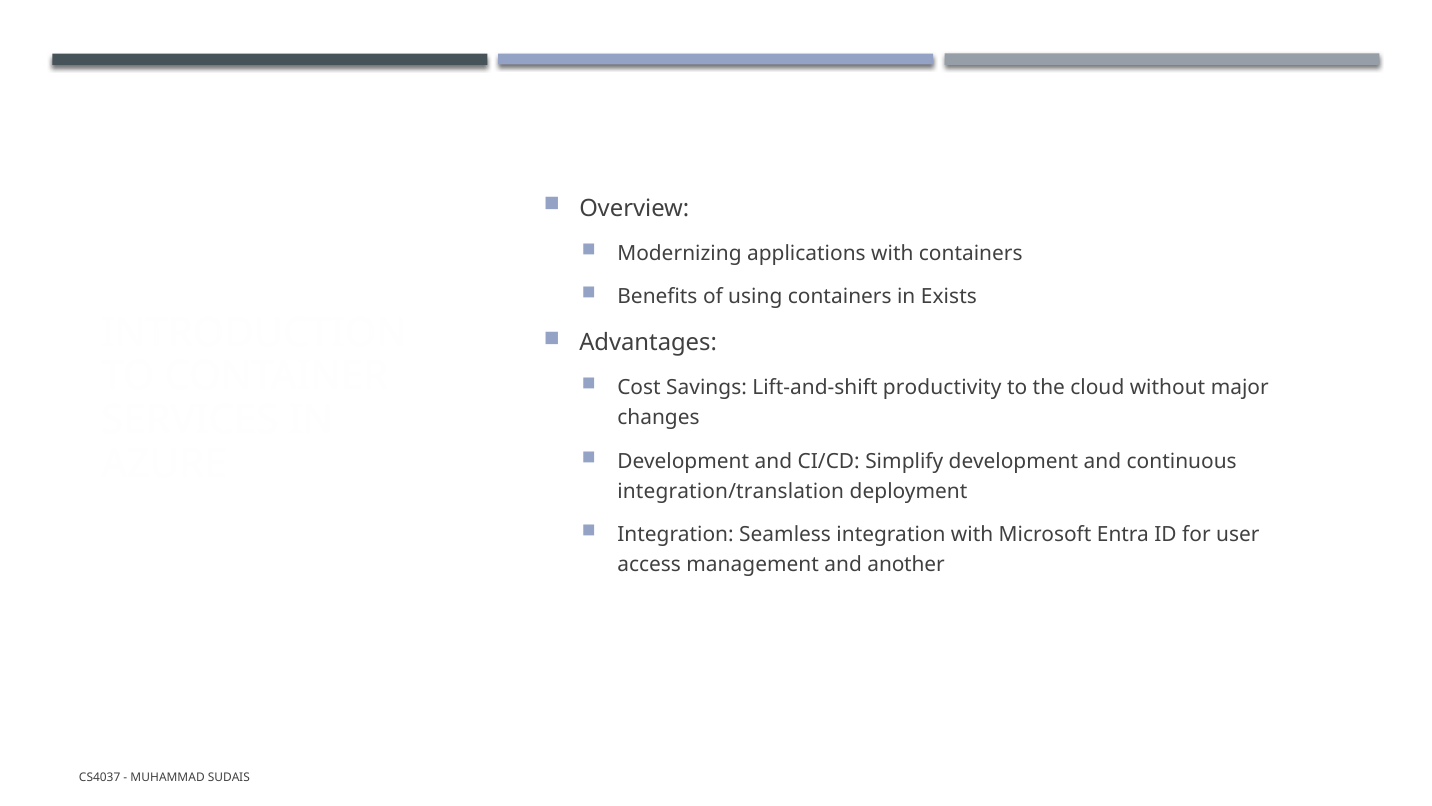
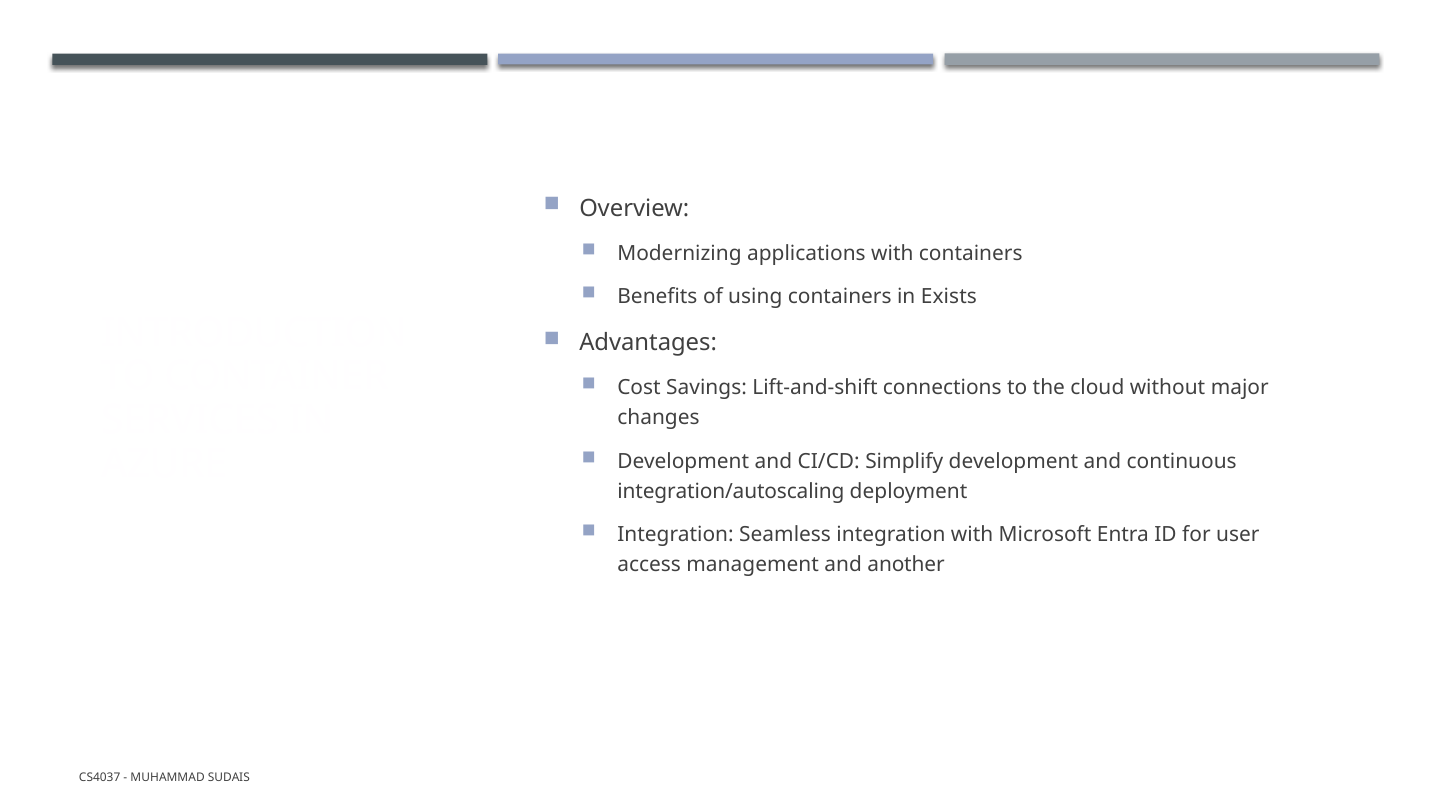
productivity: productivity -> connections
integration/translation: integration/translation -> integration/autoscaling
